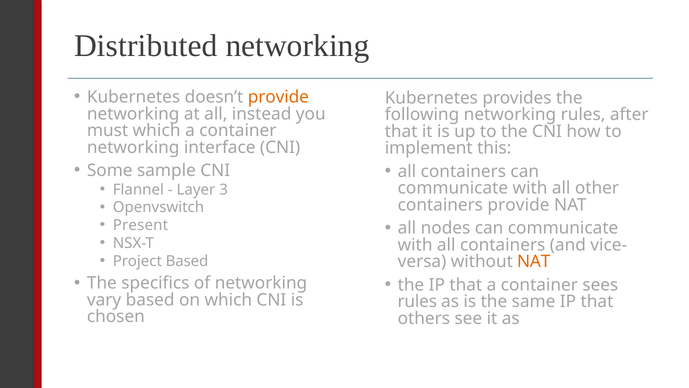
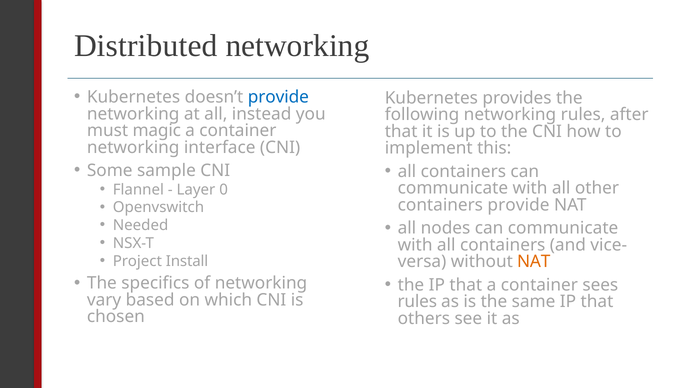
provide at (278, 97) colour: orange -> blue
must which: which -> magic
3: 3 -> 0
Present: Present -> Needed
Project Based: Based -> Install
